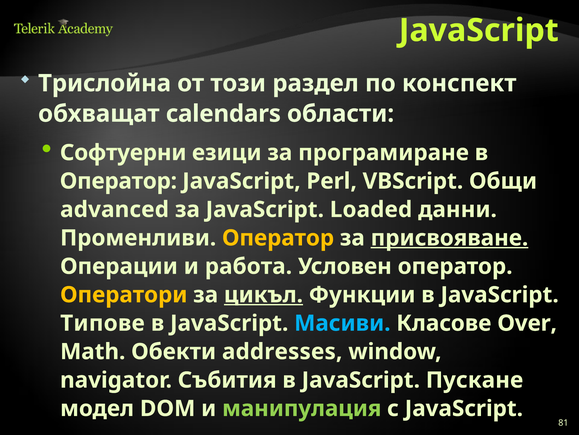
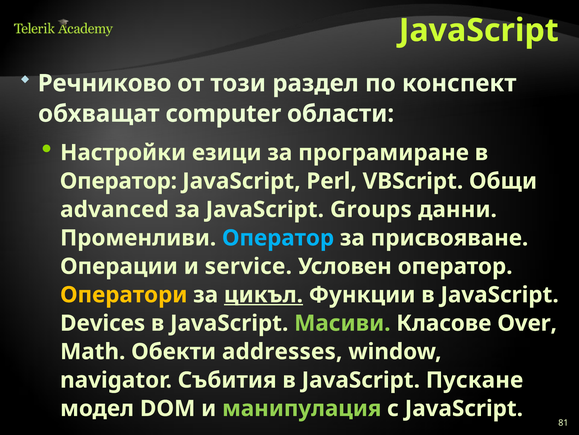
Трислойна: Трислойна -> Речниково
calendars: calendars -> computer
Софтуерни: Софтуерни -> Настройки
Loaded: Loaded -> Groups
Оператор at (278, 238) colour: yellow -> light blue
присвояване underline: present -> none
работа: работа -> service
Типове: Типове -> Devices
Масиви colour: light blue -> light green
